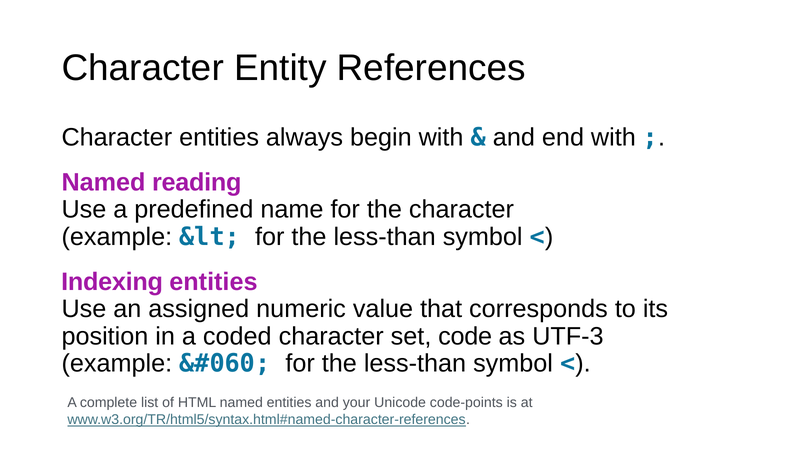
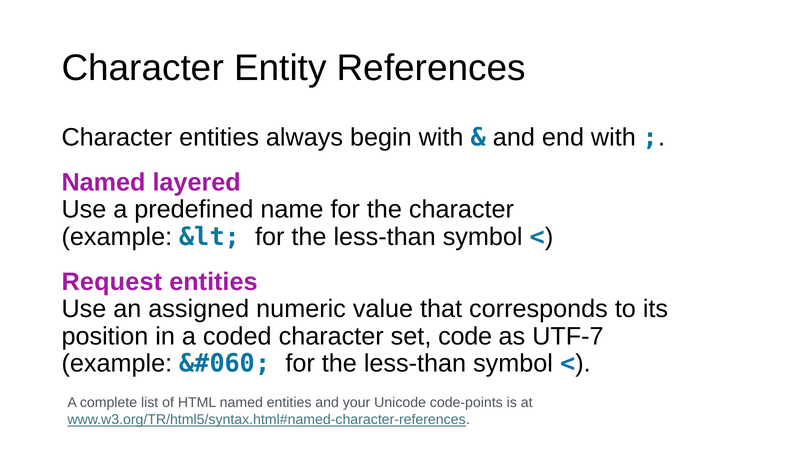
reading: reading -> layered
Indexing: Indexing -> Request
UTF-3: UTF-3 -> UTF-7
